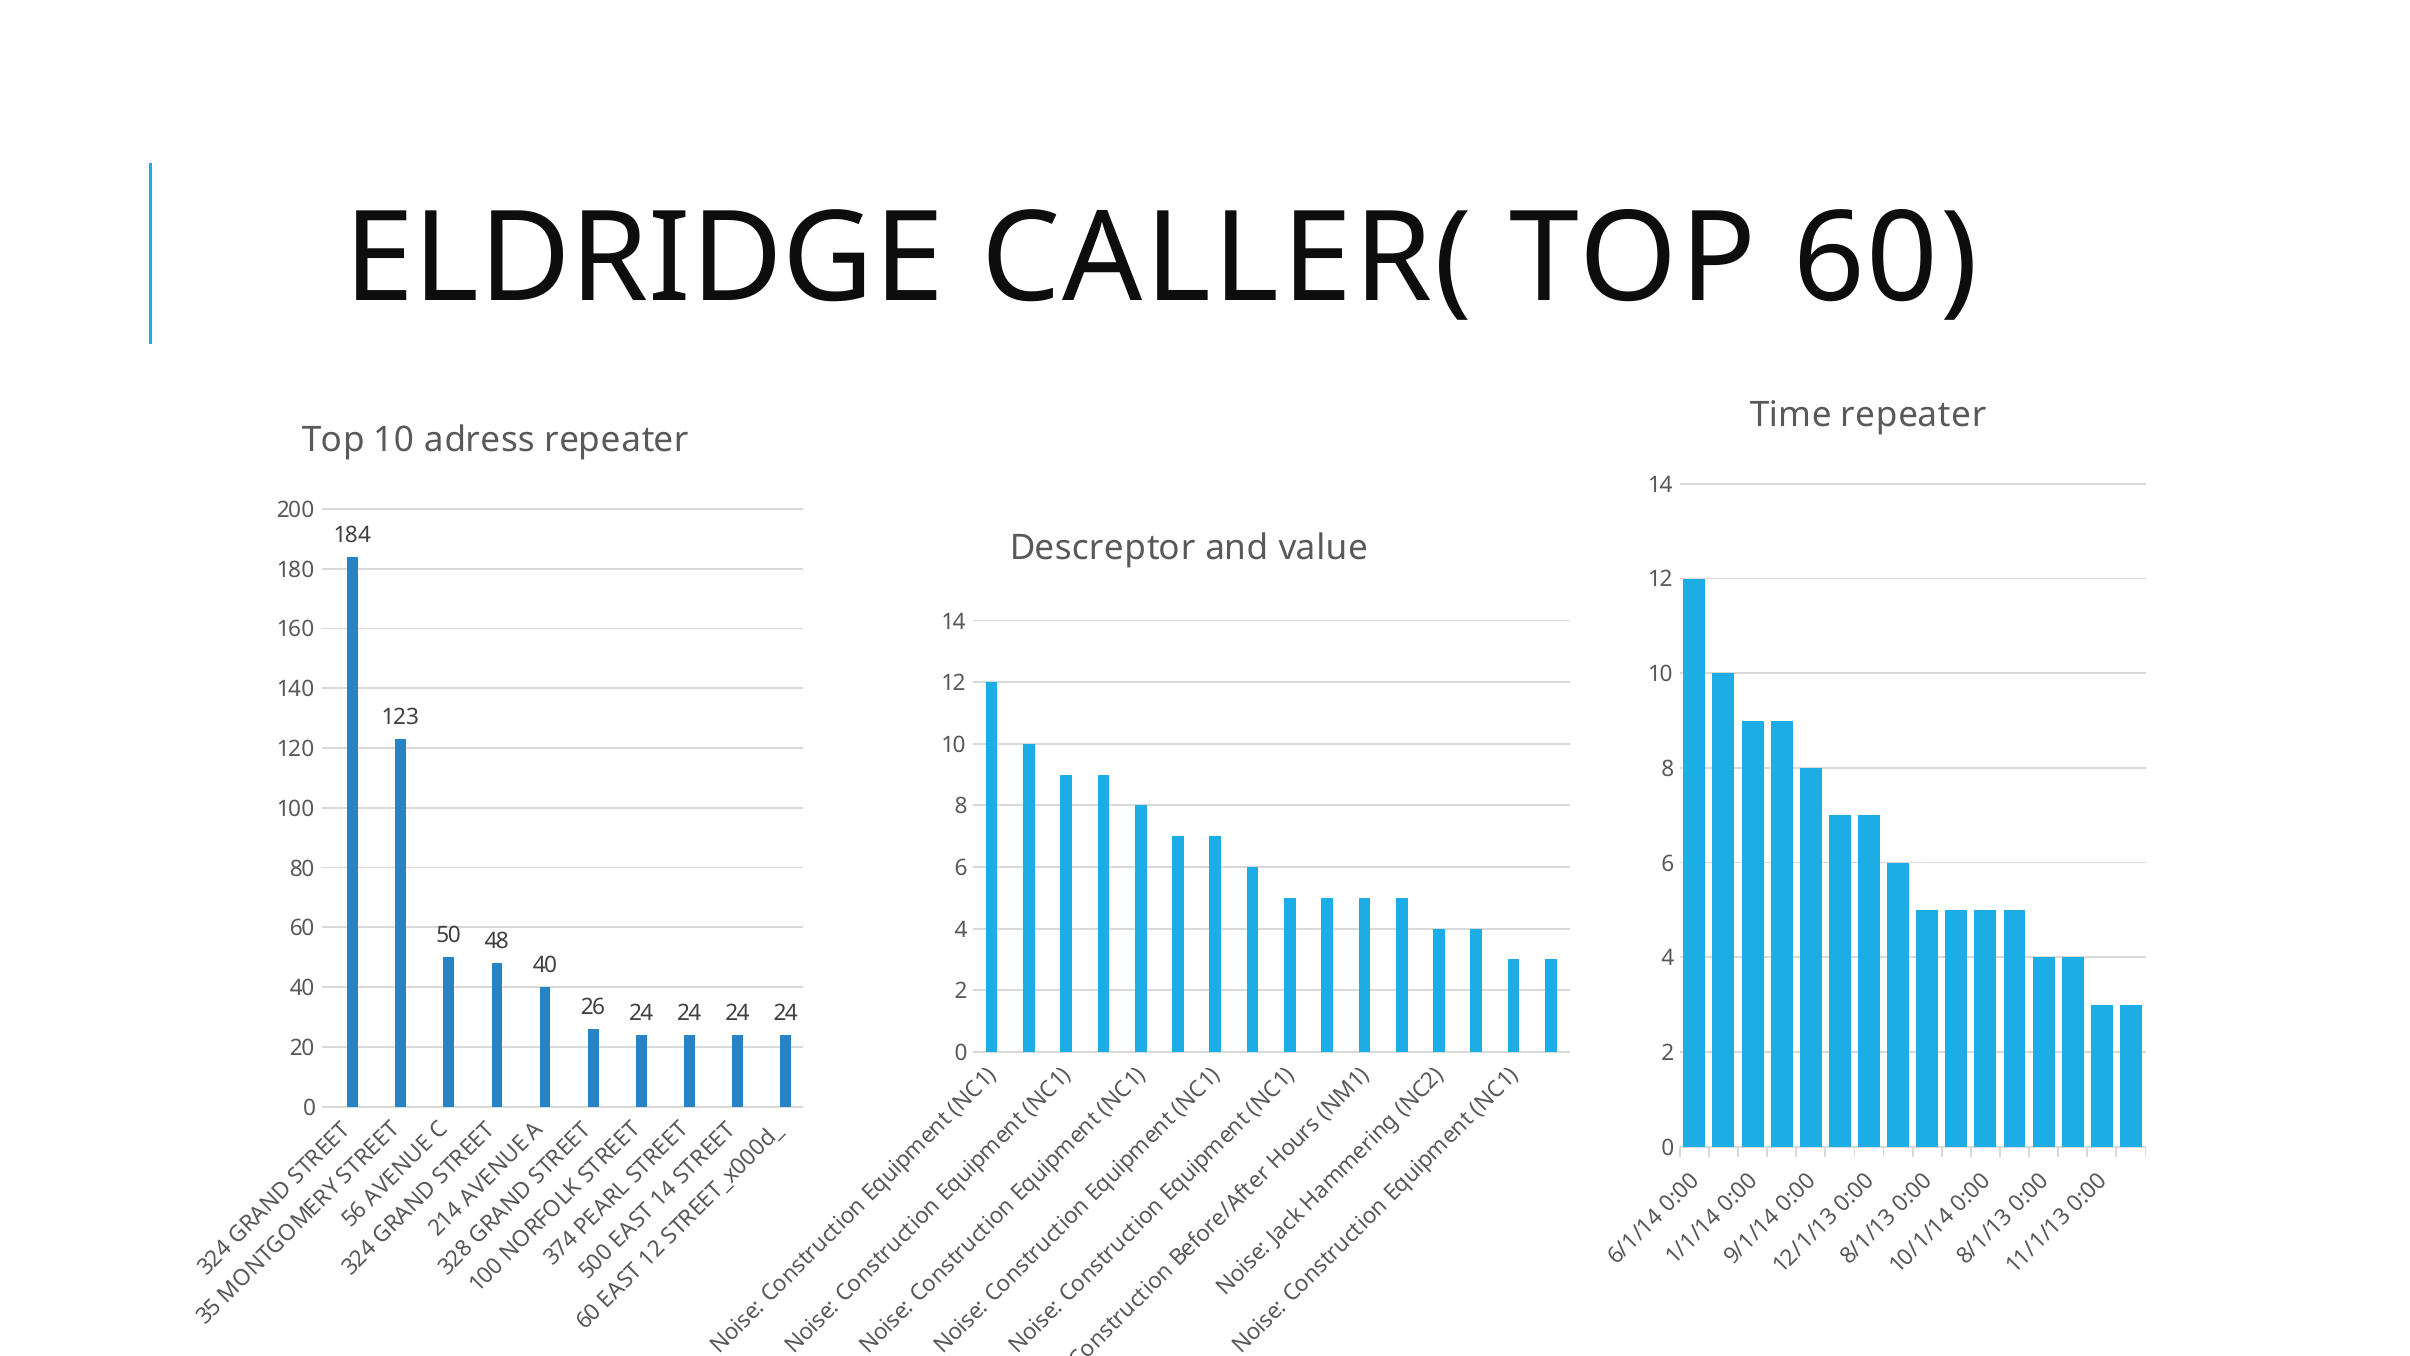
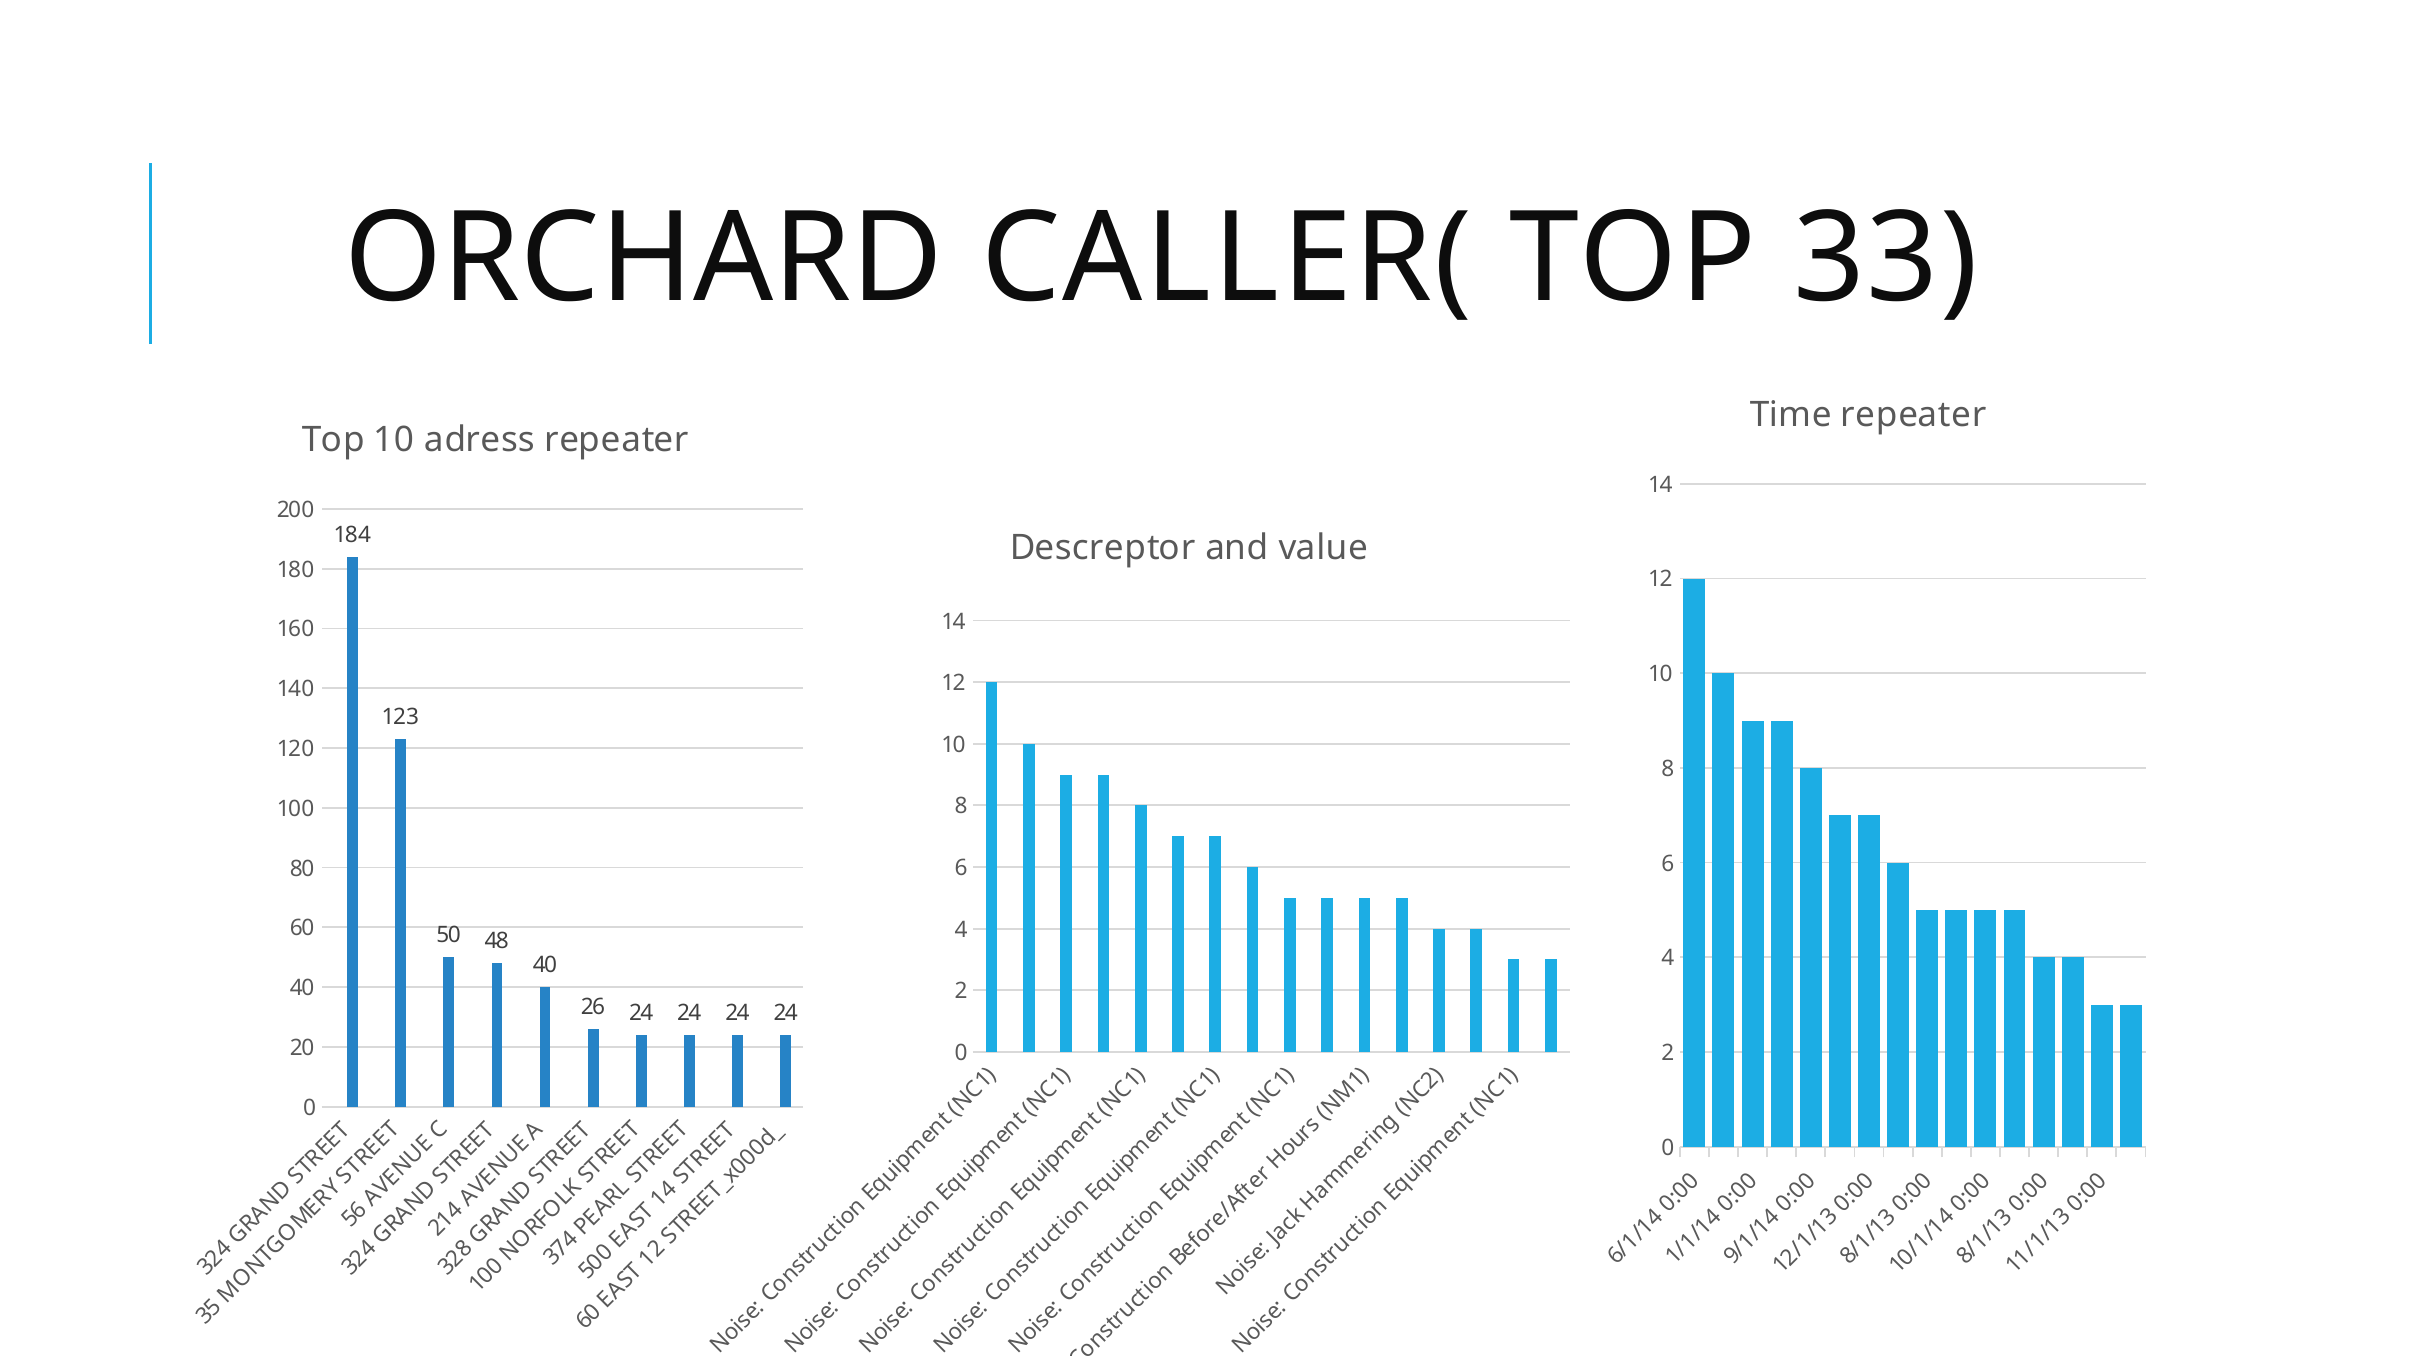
ELDRIDGE: ELDRIDGE -> ORCHARD
TOP 60: 60 -> 33
